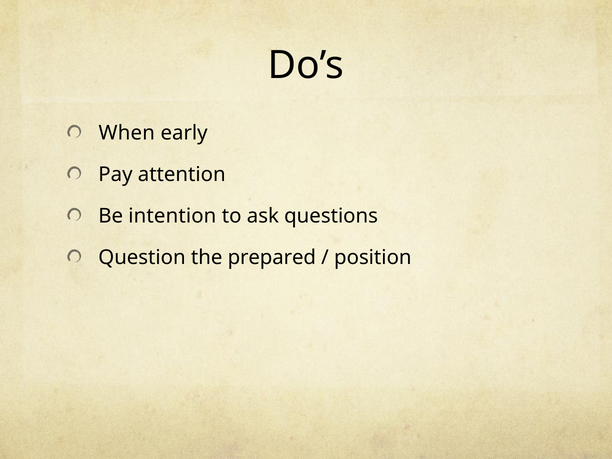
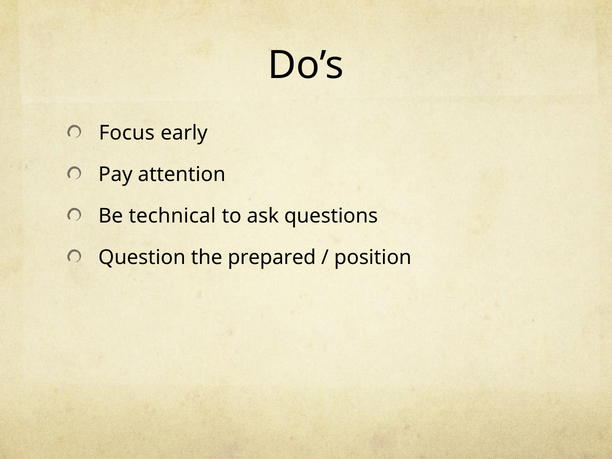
When: When -> Focus
intention: intention -> technical
